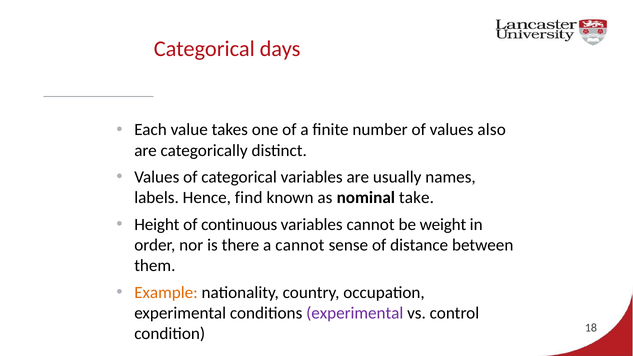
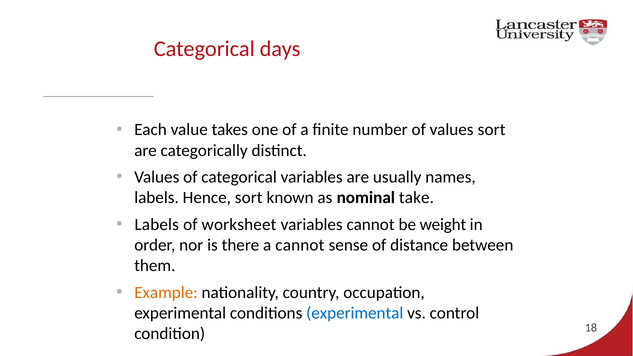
values also: also -> sort
Hence find: find -> sort
Height at (157, 225): Height -> Labels
continuous: continuous -> worksheet
experimental at (355, 313) colour: purple -> blue
